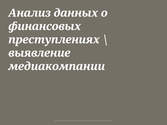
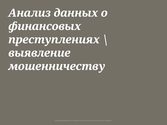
медиакомпании: медиакомпании -> мошенничеству
